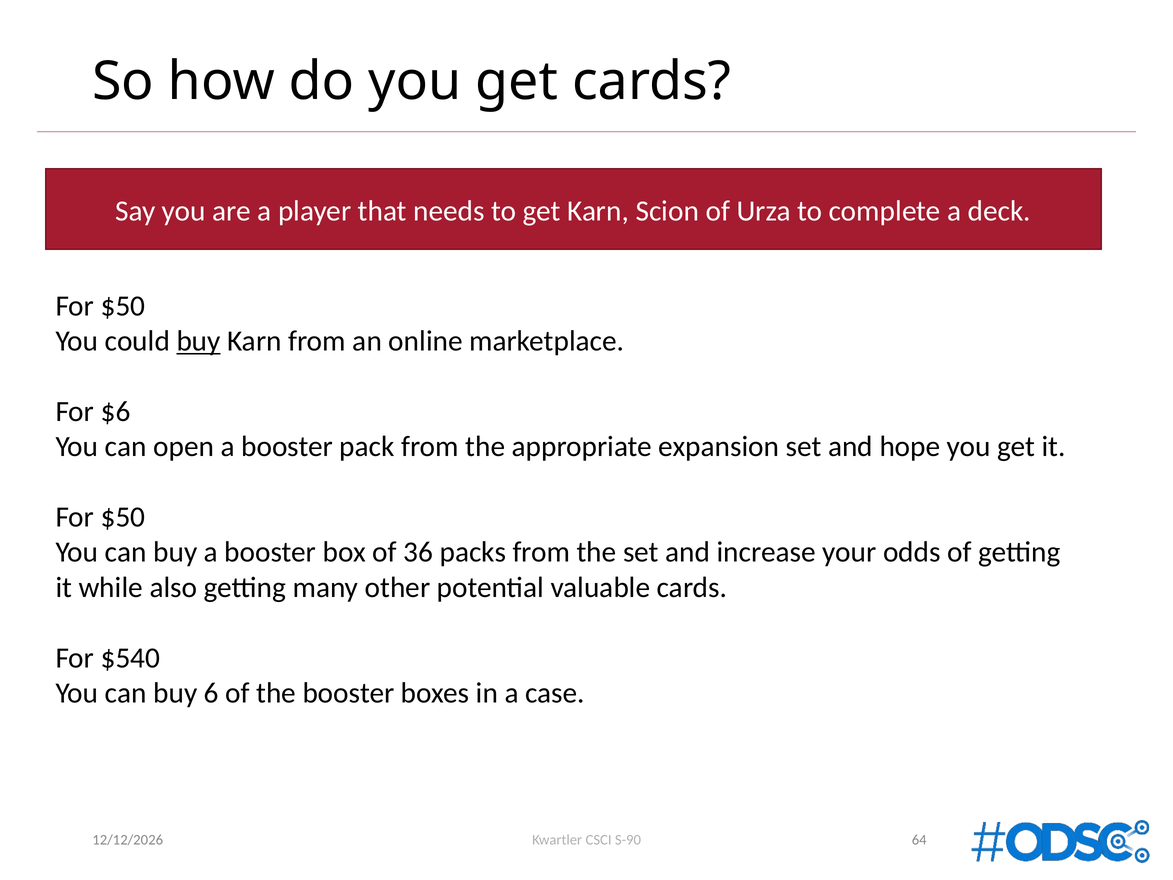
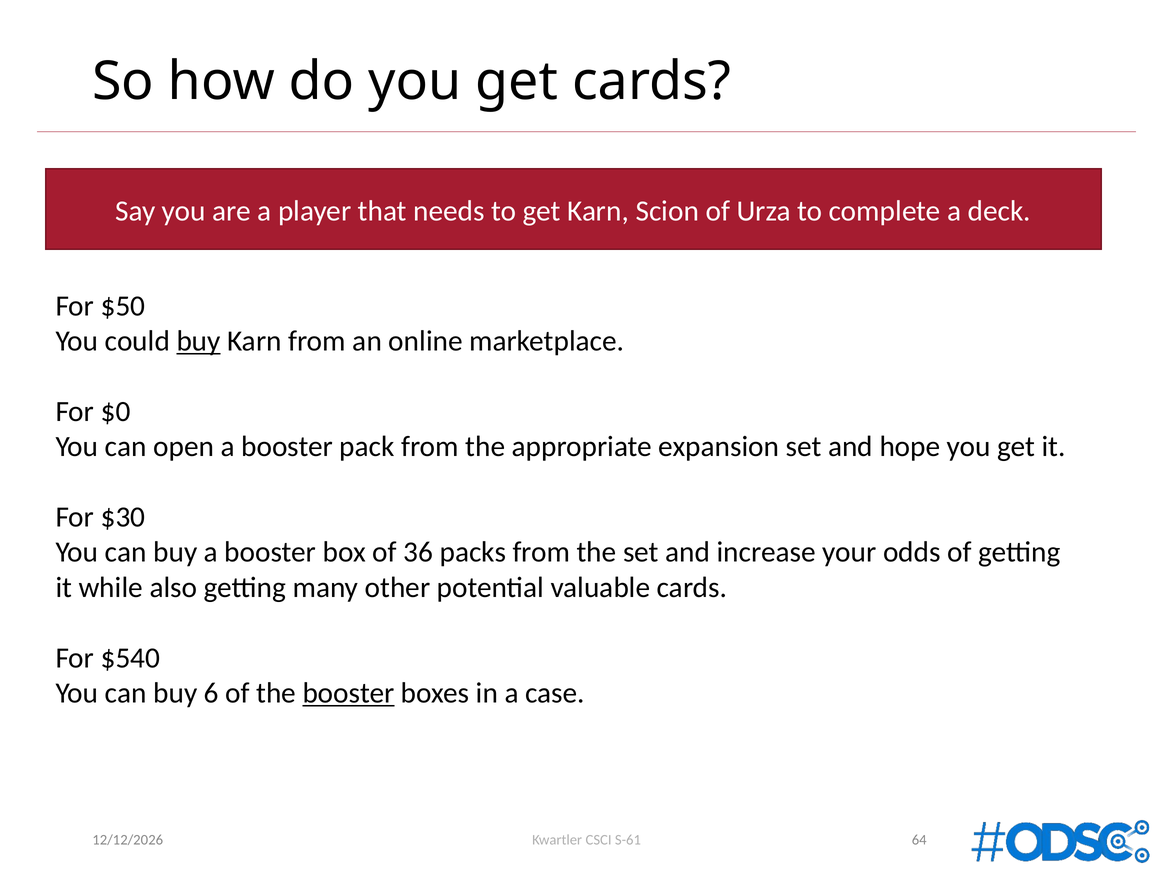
$6: $6 -> $0
$50 at (123, 517): $50 -> $30
booster at (349, 693) underline: none -> present
S-90: S-90 -> S-61
